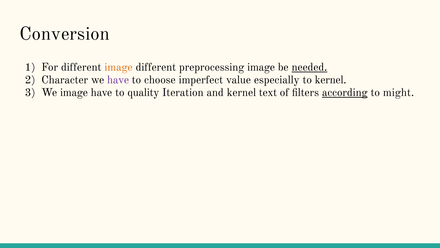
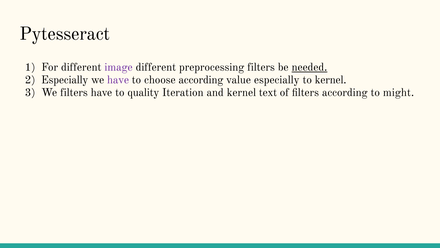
Conversion: Conversion -> Pytesseract
image at (119, 67) colour: orange -> purple
preprocessing image: image -> filters
Character at (65, 80): Character -> Especially
choose imperfect: imperfect -> according
We image: image -> filters
according at (345, 92) underline: present -> none
